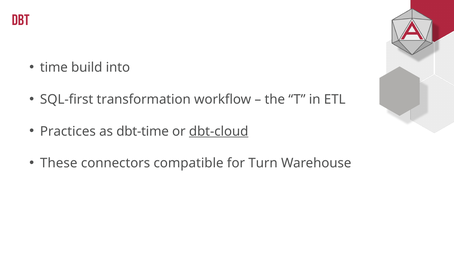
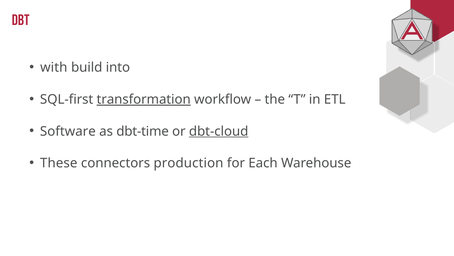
time: time -> with
transformation underline: none -> present
Practices: Practices -> Software
compatible: compatible -> production
Turn: Turn -> Each
